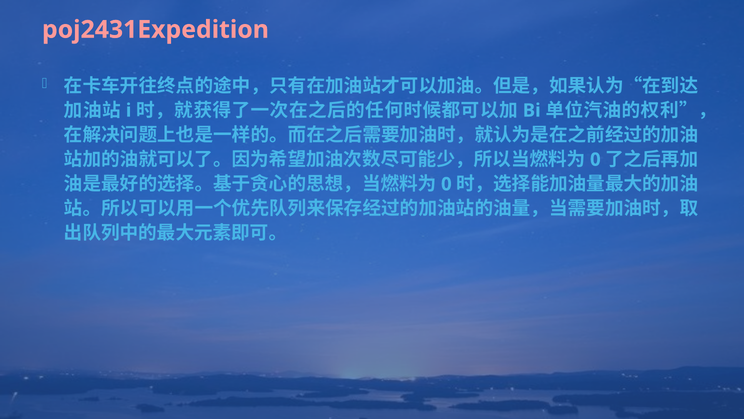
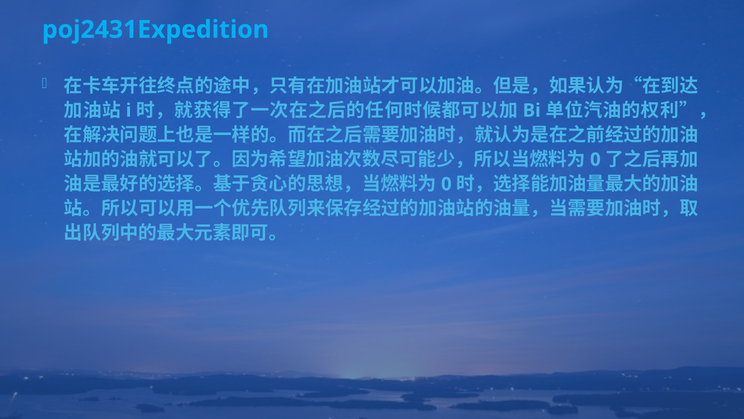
poj2431Expedition colour: pink -> light blue
